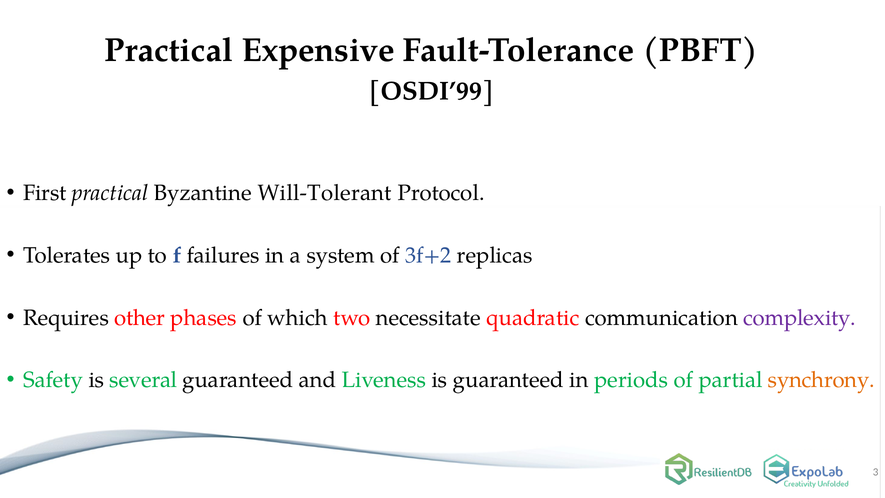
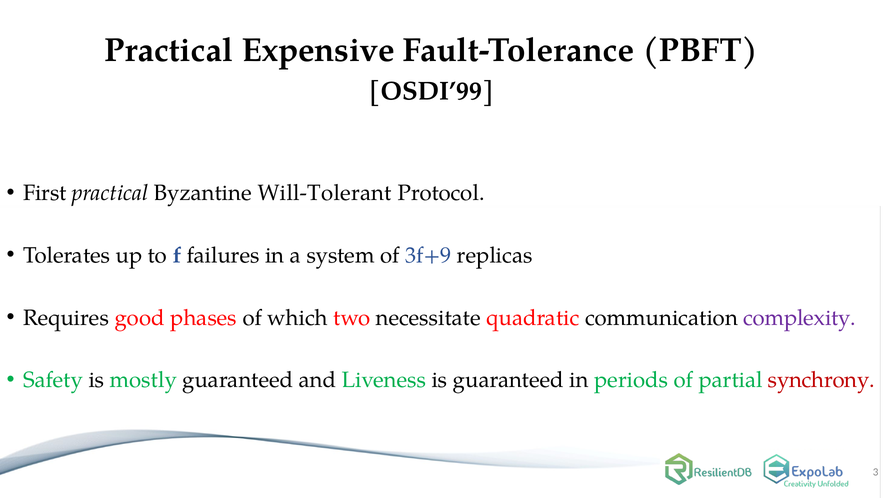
3f+2: 3f+2 -> 3f+9
other: other -> good
several: several -> mostly
synchrony colour: orange -> red
